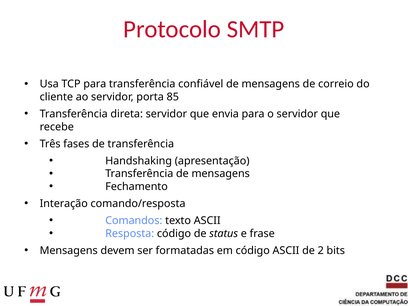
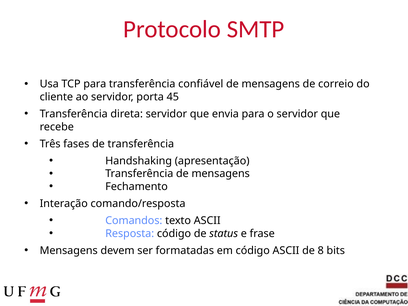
85: 85 -> 45
2: 2 -> 8
